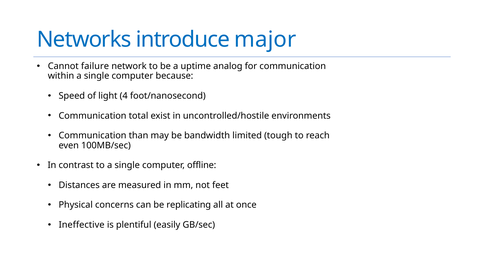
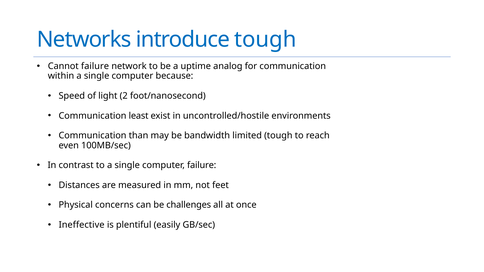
introduce major: major -> tough
4: 4 -> 2
total: total -> least
computer offline: offline -> failure
replicating: replicating -> challenges
